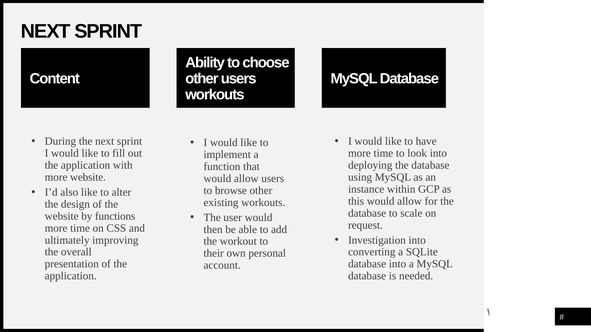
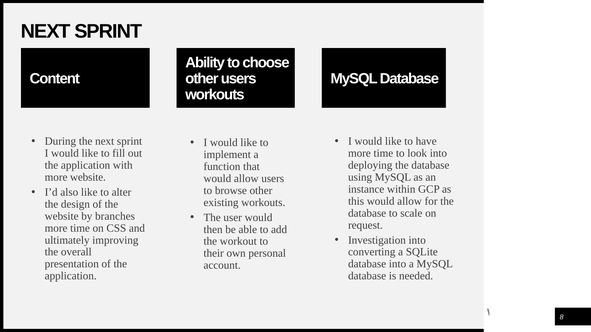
functions: functions -> branches
